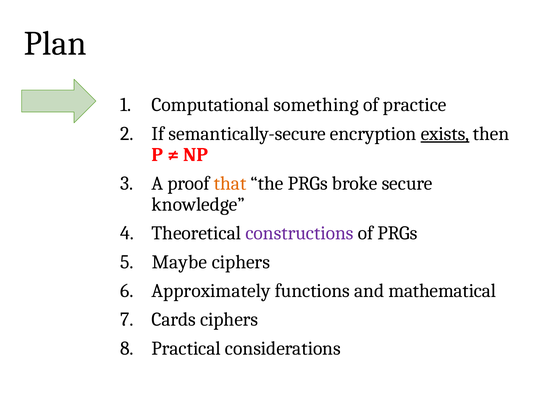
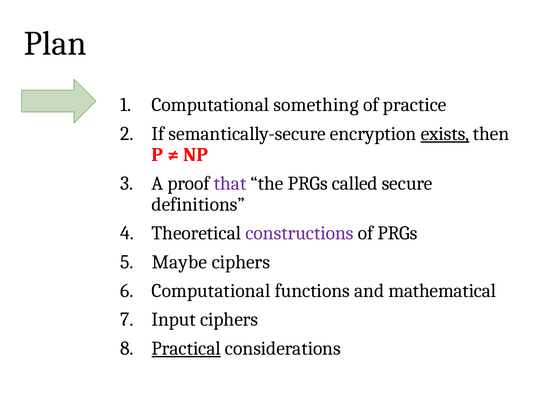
that colour: orange -> purple
broke: broke -> called
knowledge: knowledge -> definitions
Approximately at (211, 291): Approximately -> Computational
Cards: Cards -> Input
Practical underline: none -> present
